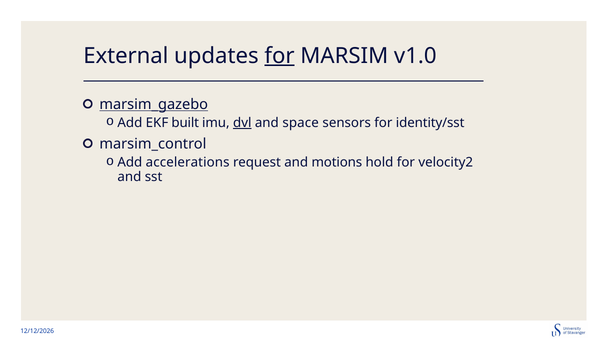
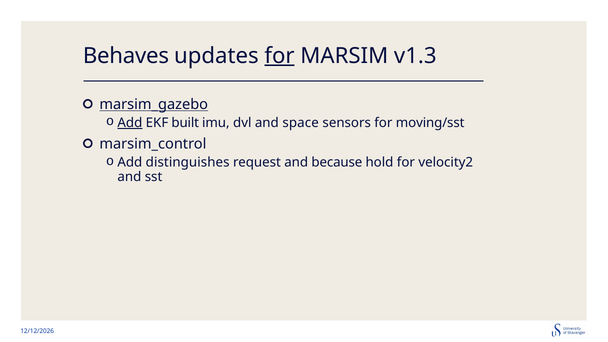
External: External -> Behaves
v1.0: v1.0 -> v1.3
Add at (130, 123) underline: none -> present
dvl underline: present -> none
identity/sst: identity/sst -> moving/sst
accelerations: accelerations -> distinguishes
motions: motions -> because
